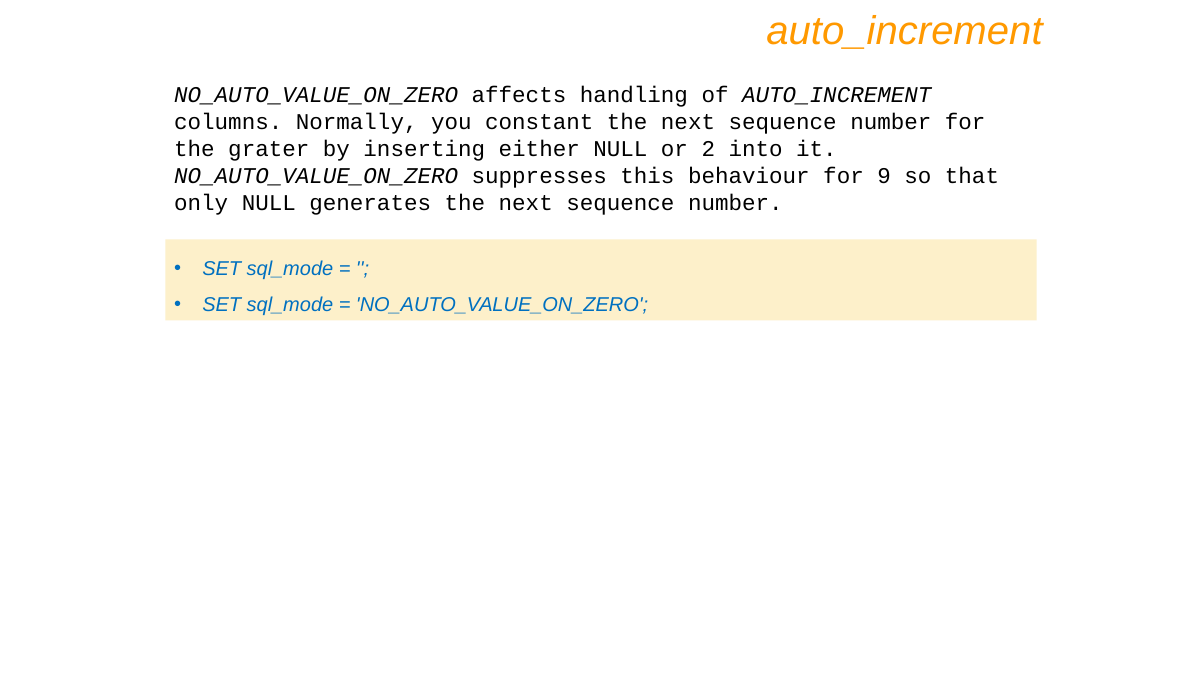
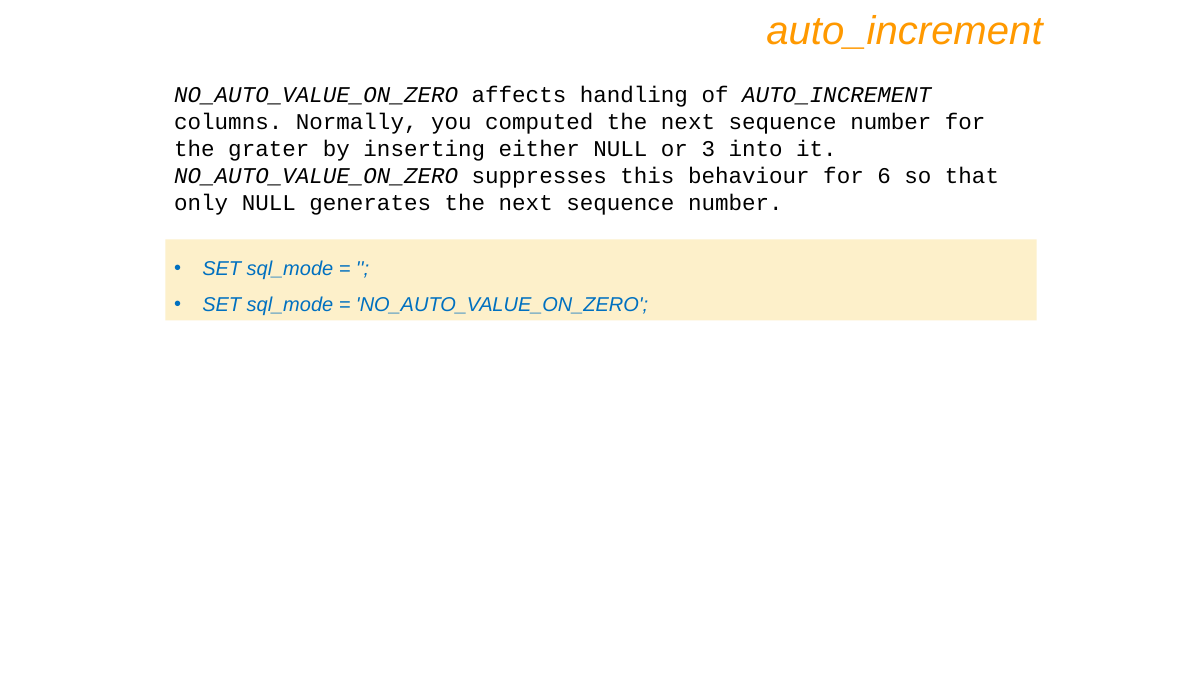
constant: constant -> computed
2: 2 -> 3
9: 9 -> 6
